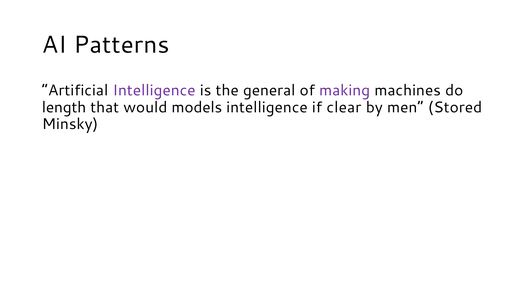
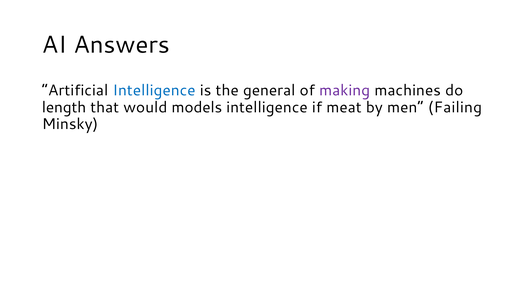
Patterns: Patterns -> Answers
Intelligence at (154, 90) colour: purple -> blue
clear: clear -> meat
Stored: Stored -> Failing
